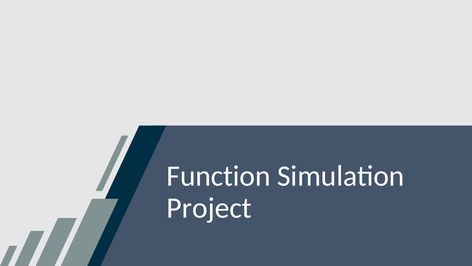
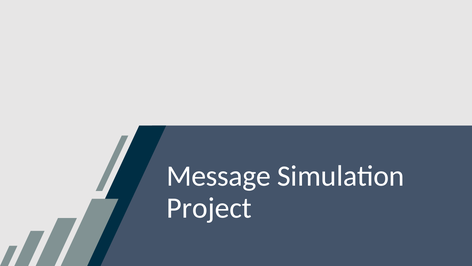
Function: Function -> Message
